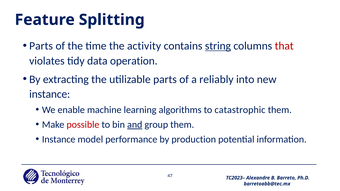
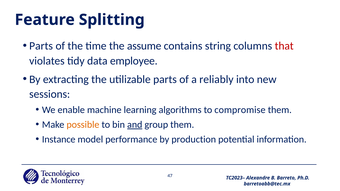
activity: activity -> assume
string underline: present -> none
operation: operation -> employee
instance at (50, 94): instance -> sessions
catastrophic: catastrophic -> compromise
possible colour: red -> orange
